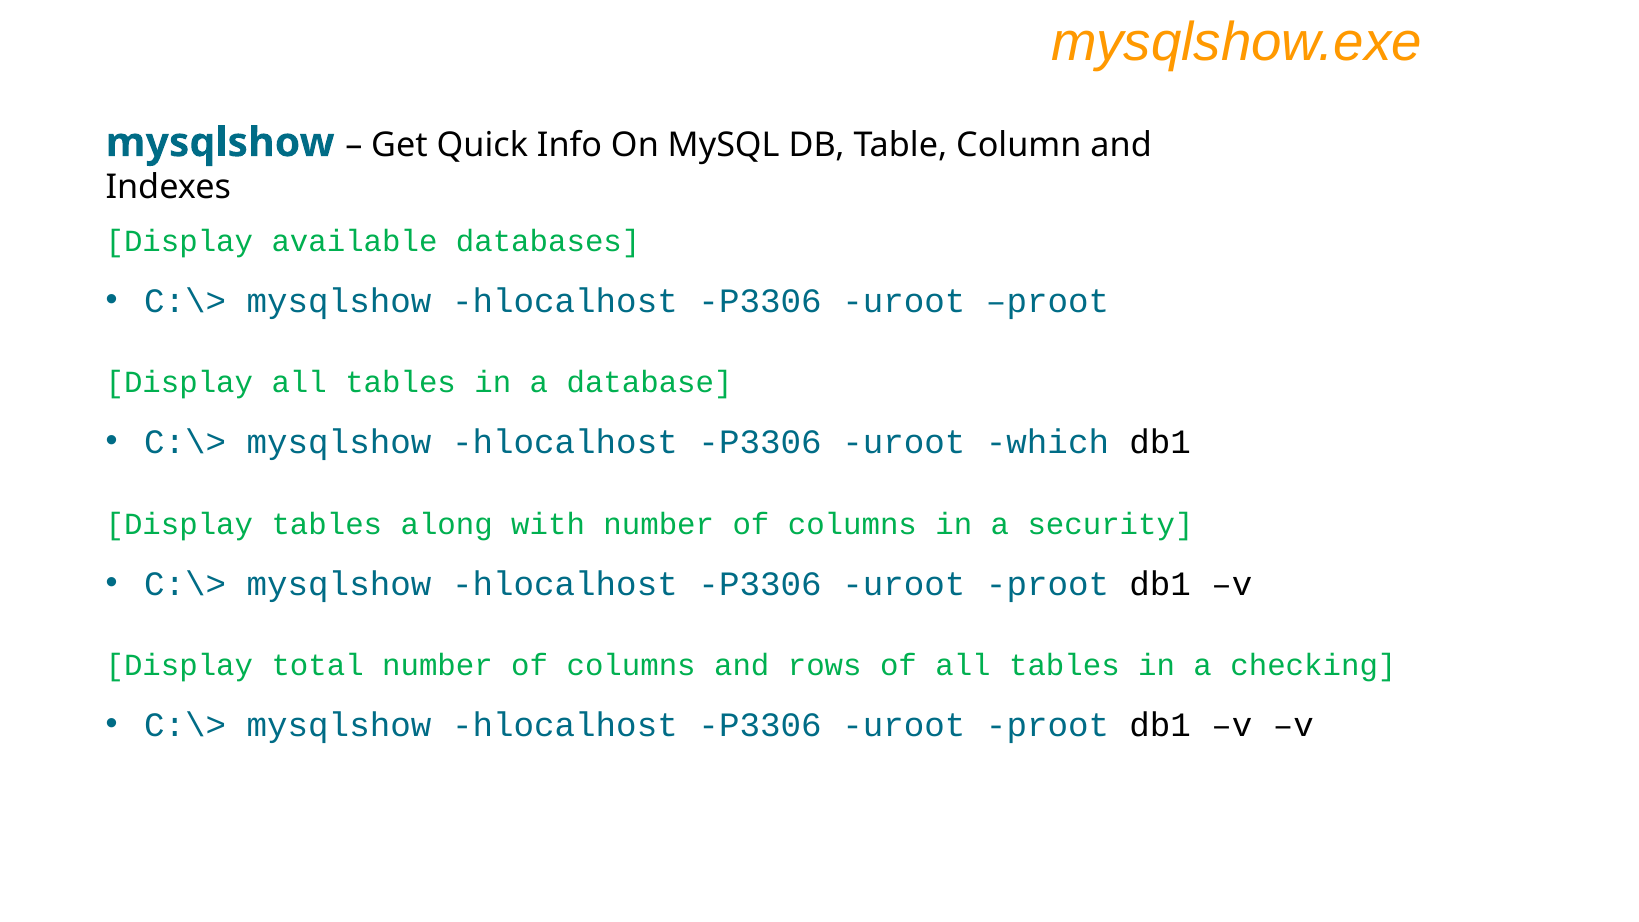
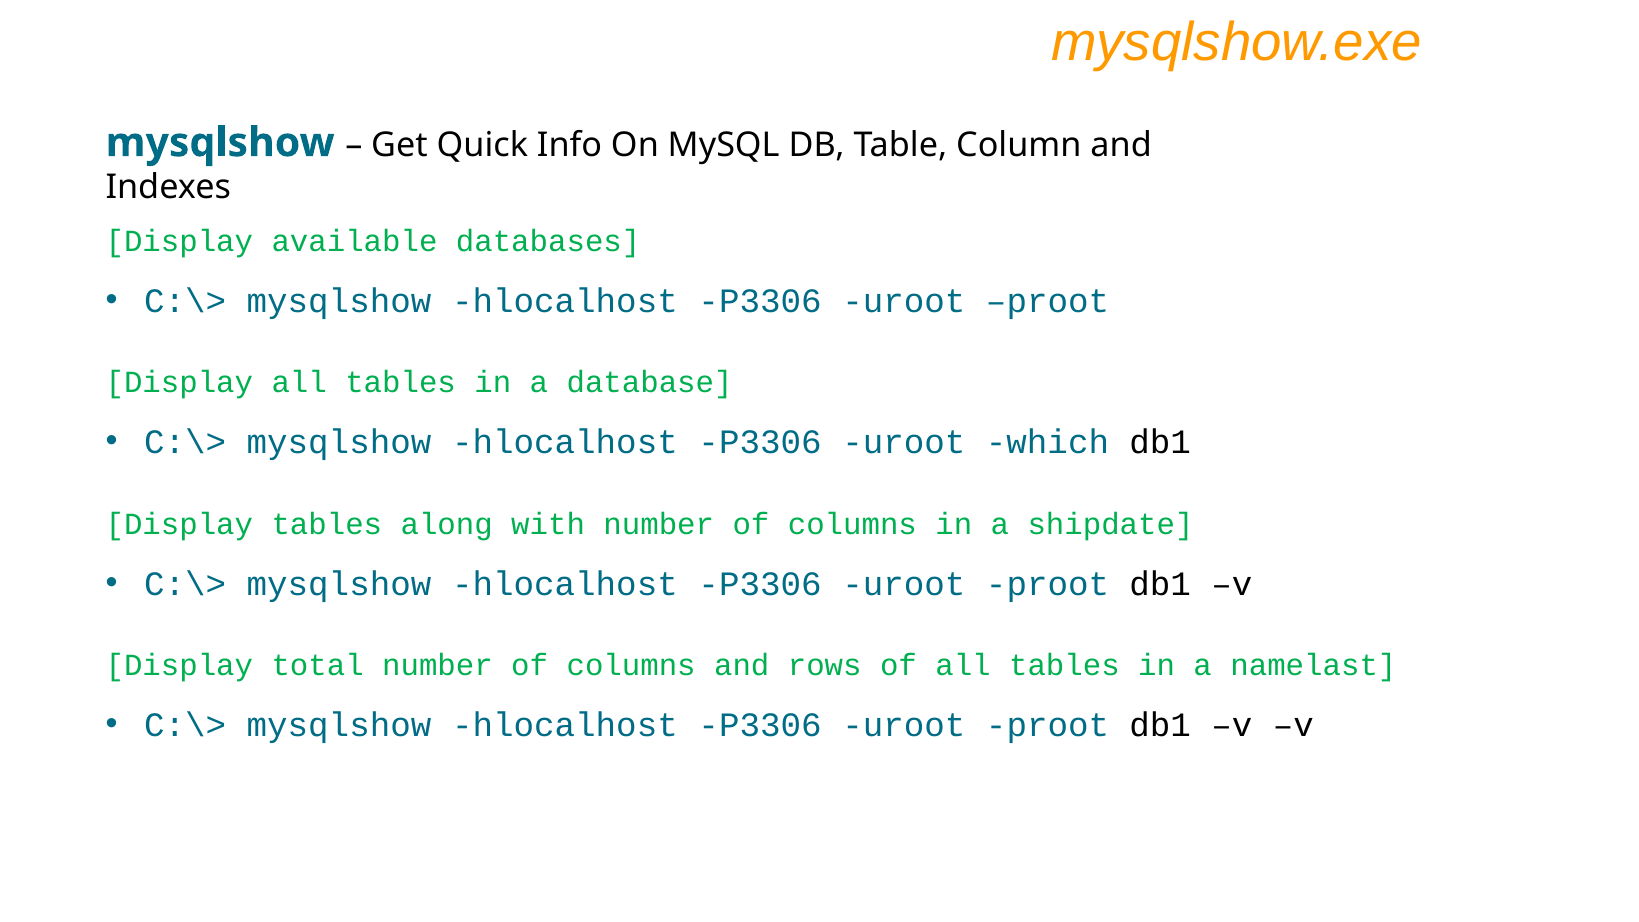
security: security -> shipdate
checking: checking -> namelast
